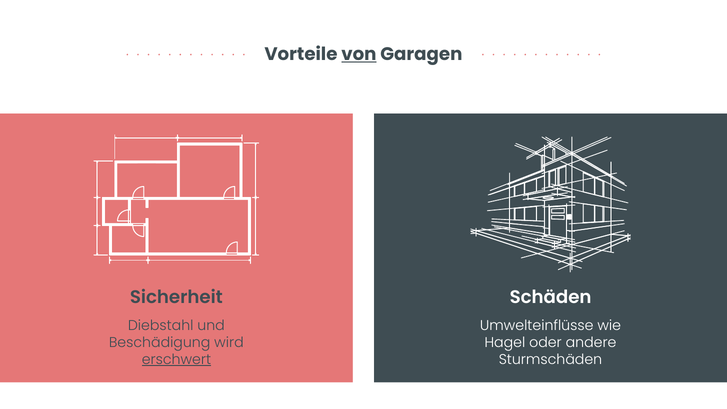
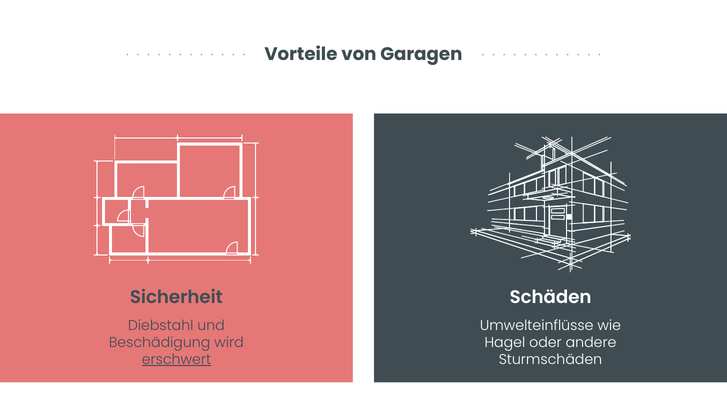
von underline: present -> none
